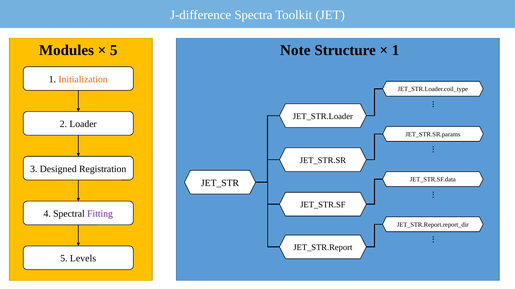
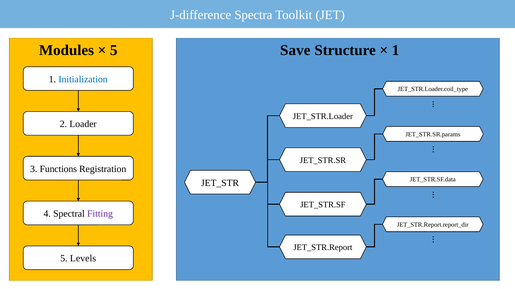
Note: Note -> Save
Initialization colour: orange -> blue
Designed: Designed -> Functions
